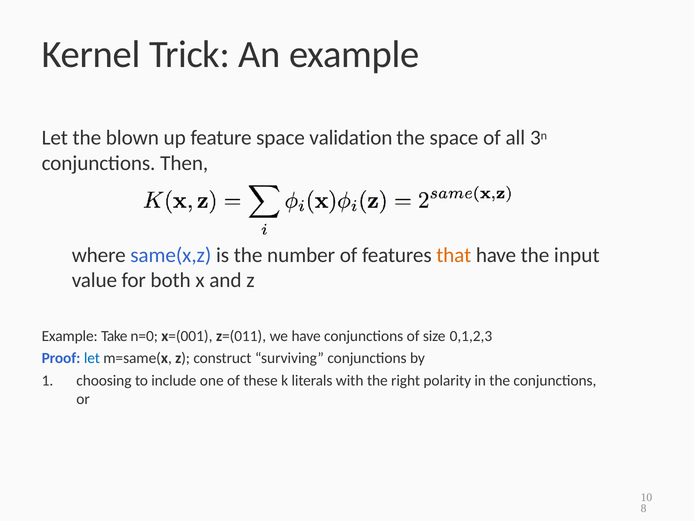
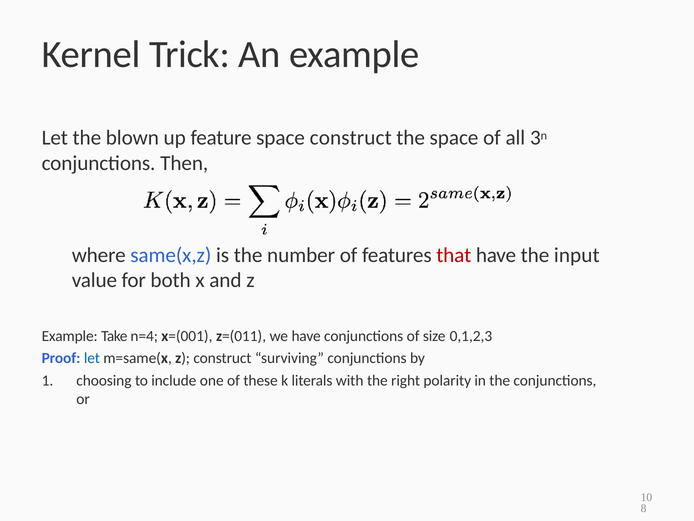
space validation: validation -> construct
that colour: orange -> red
n=0: n=0 -> n=4
